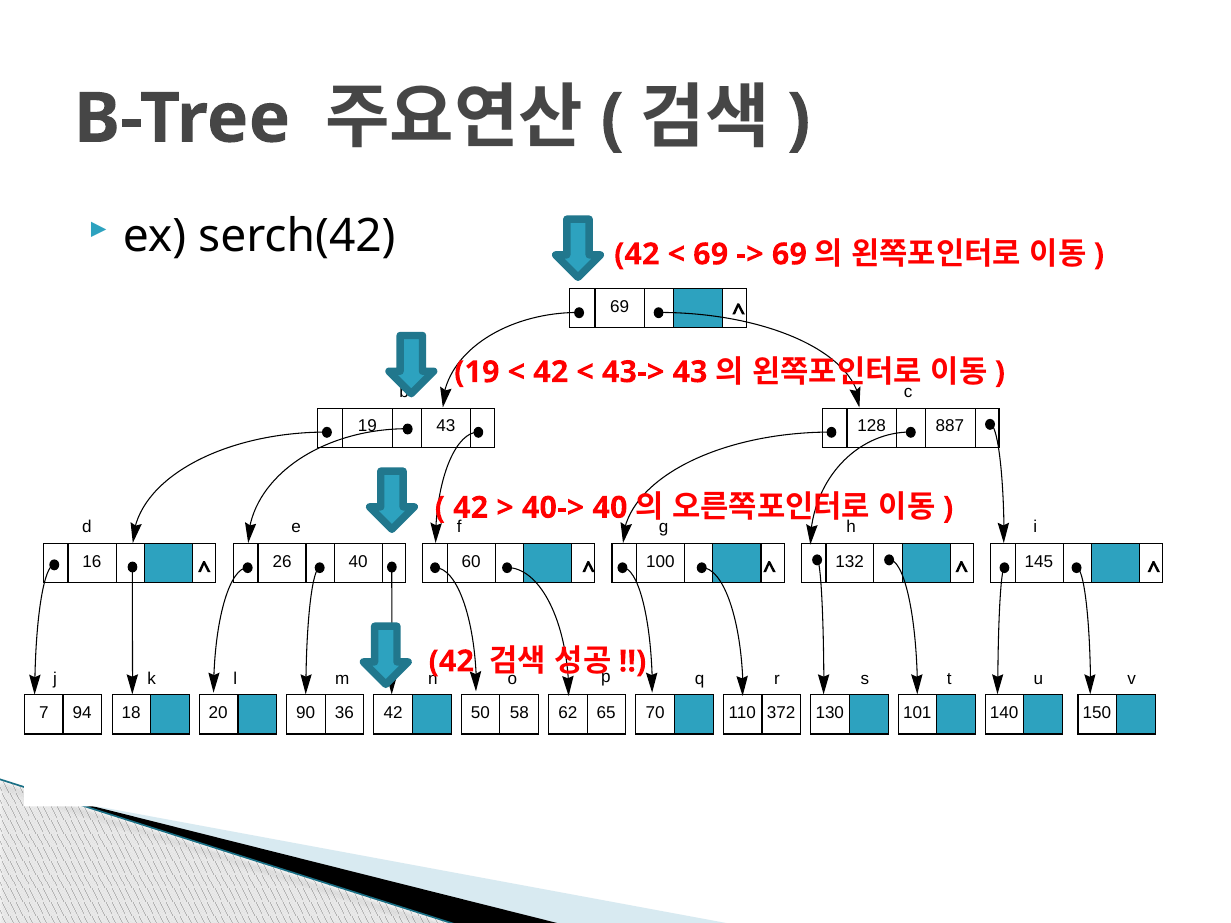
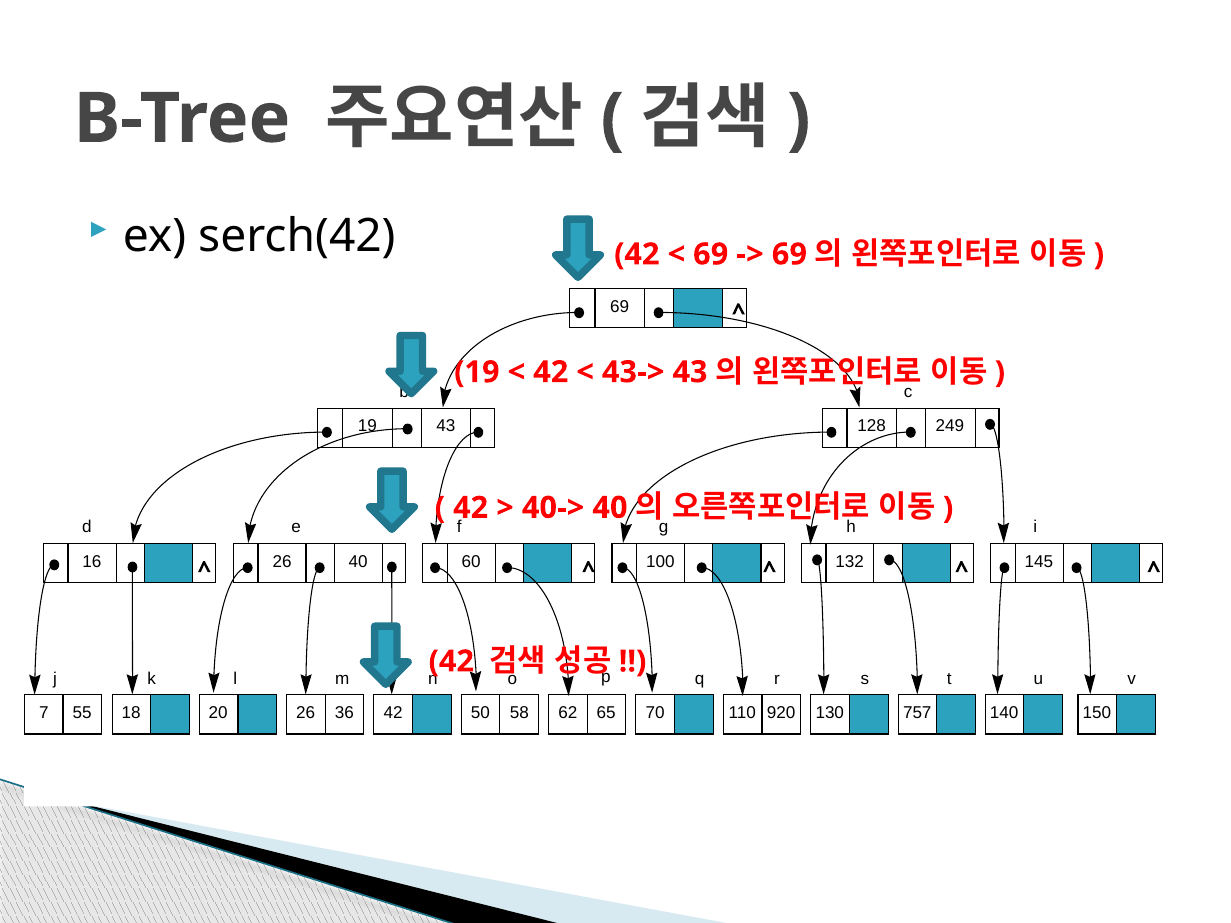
887: 887 -> 249
94: 94 -> 55
20 90: 90 -> 26
372: 372 -> 920
101: 101 -> 757
